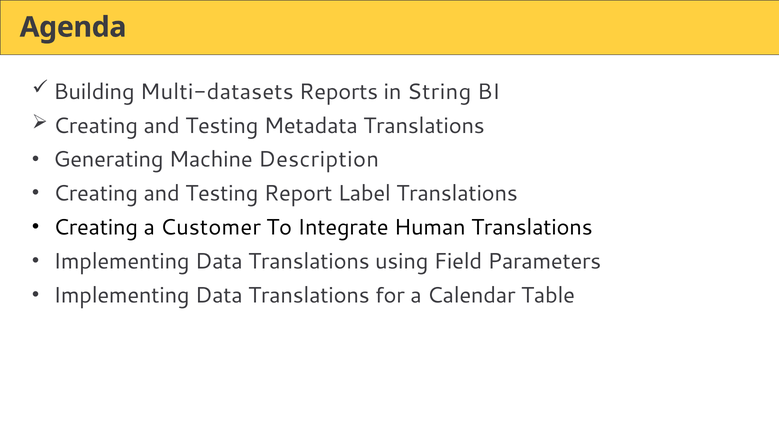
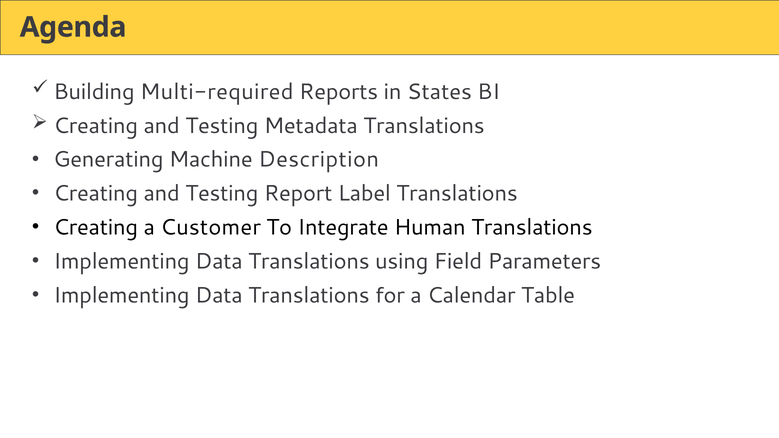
Multi-datasets: Multi-datasets -> Multi-required
String: String -> States
